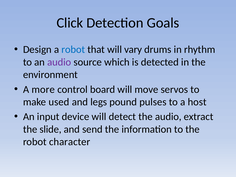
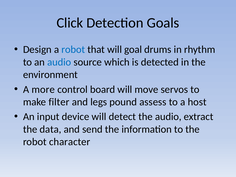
vary: vary -> goal
audio at (59, 62) colour: purple -> blue
used: used -> filter
pulses: pulses -> assess
slide: slide -> data
